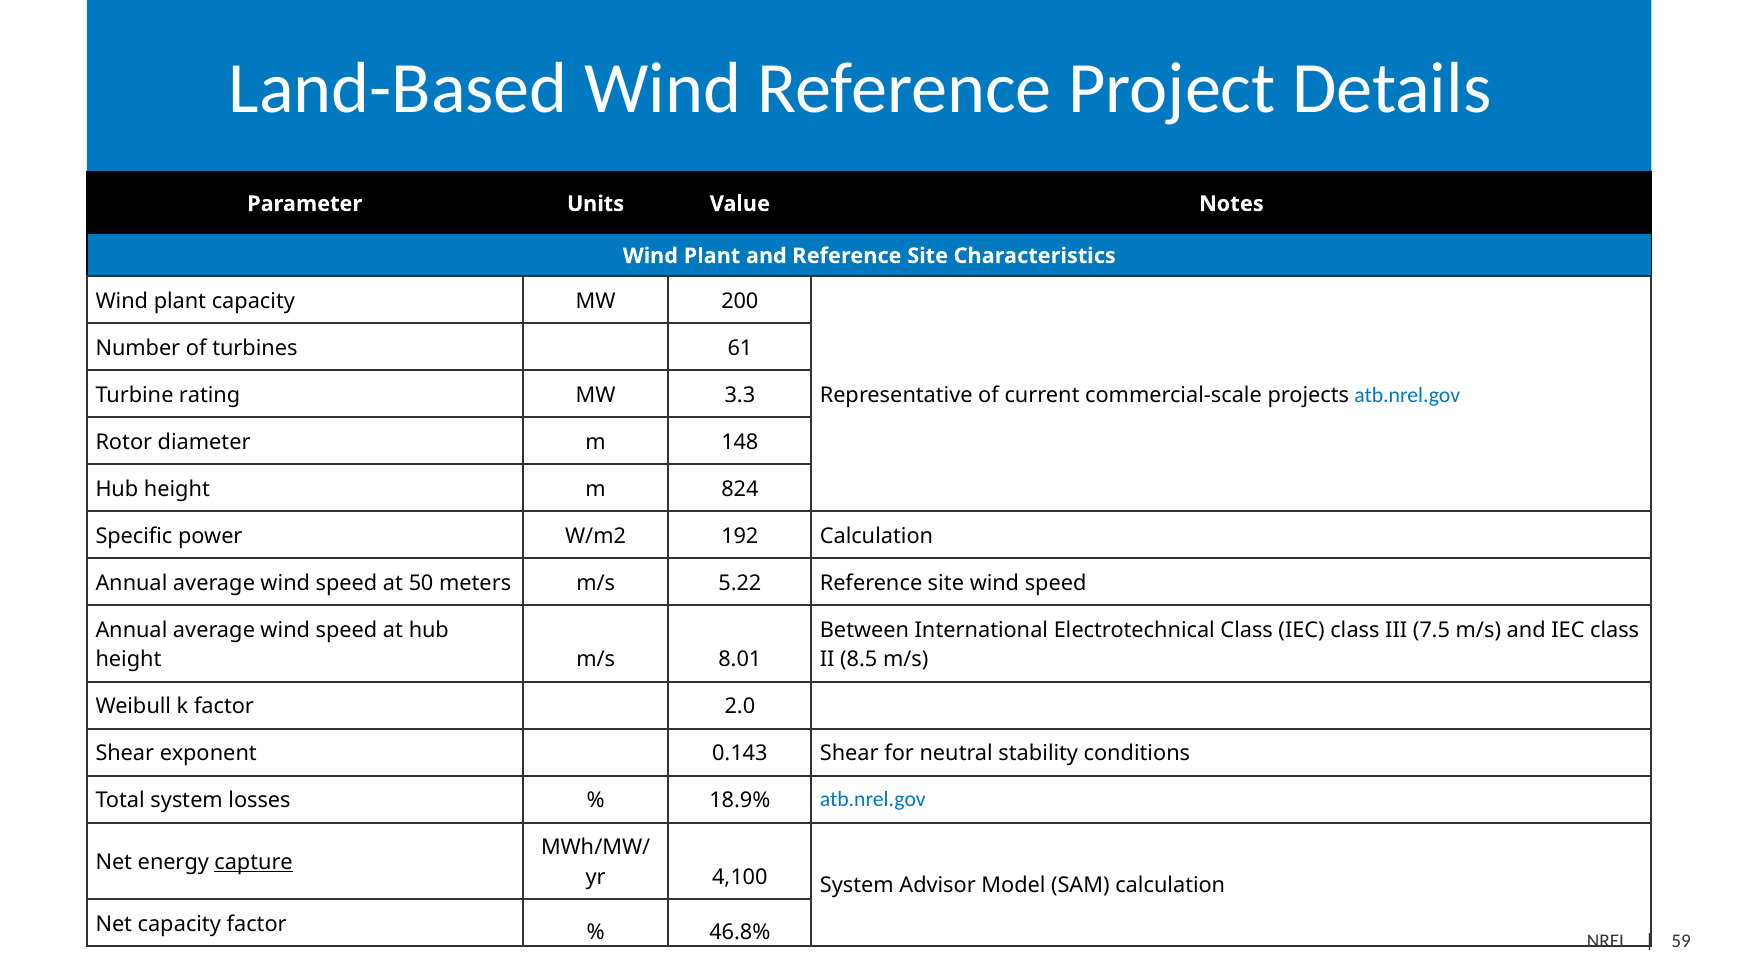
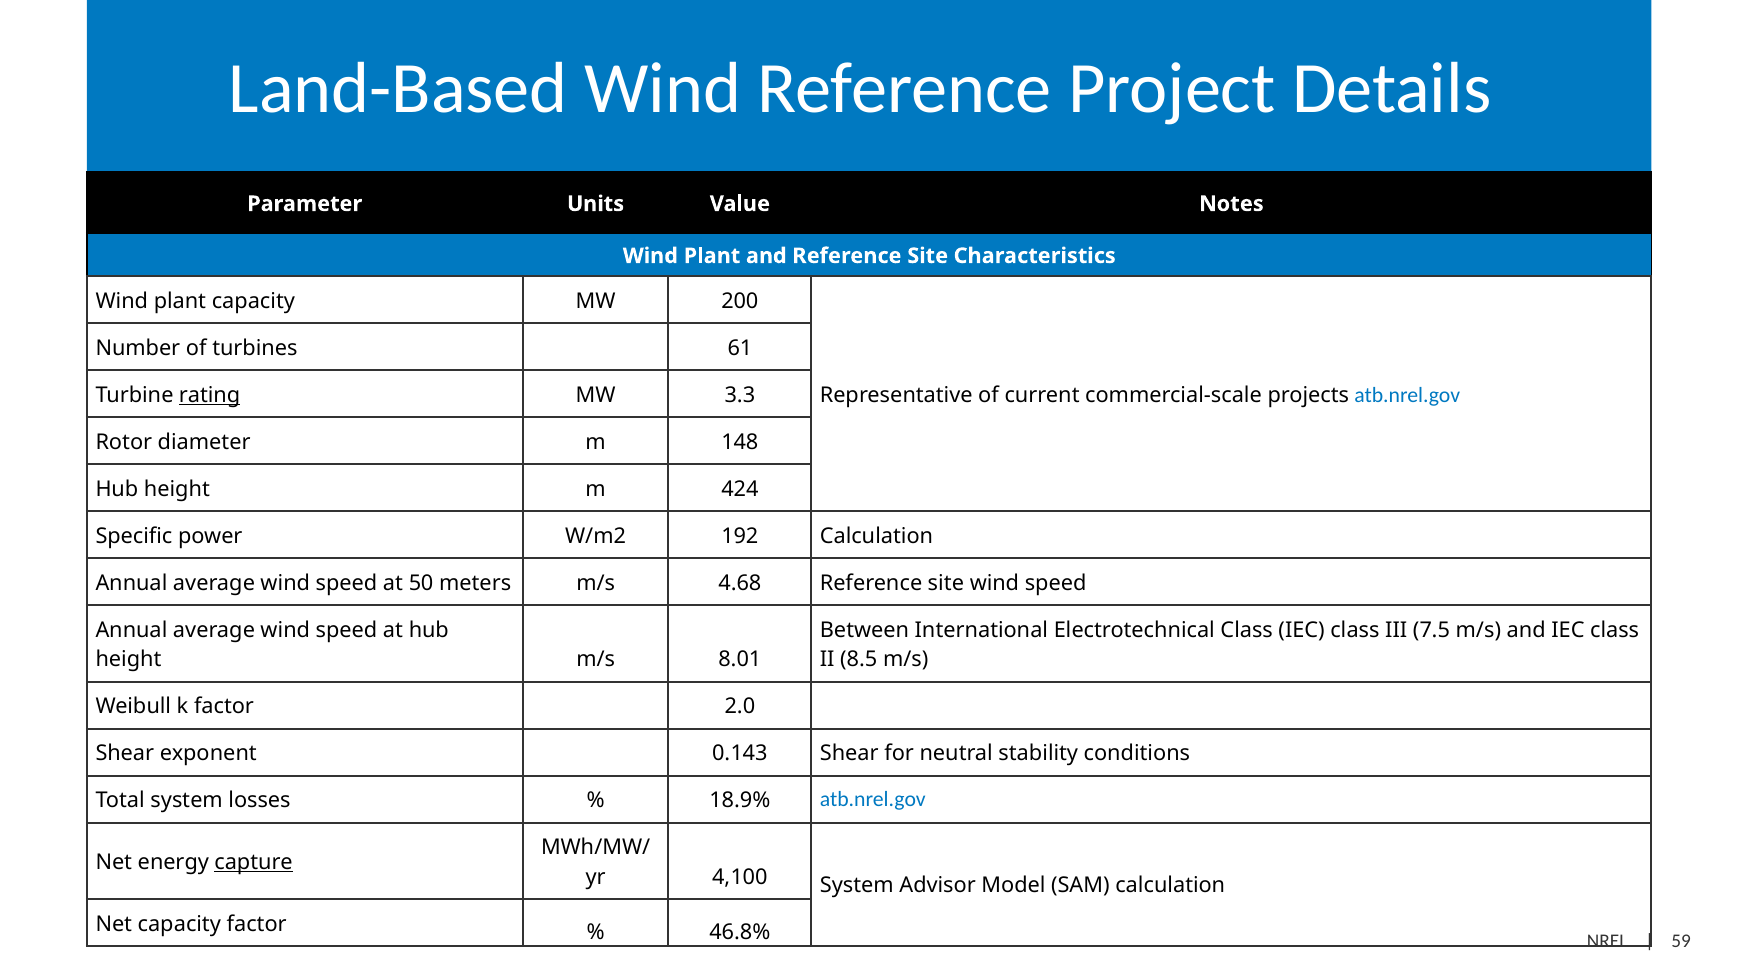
rating underline: none -> present
824: 824 -> 424
5.22: 5.22 -> 4.68
